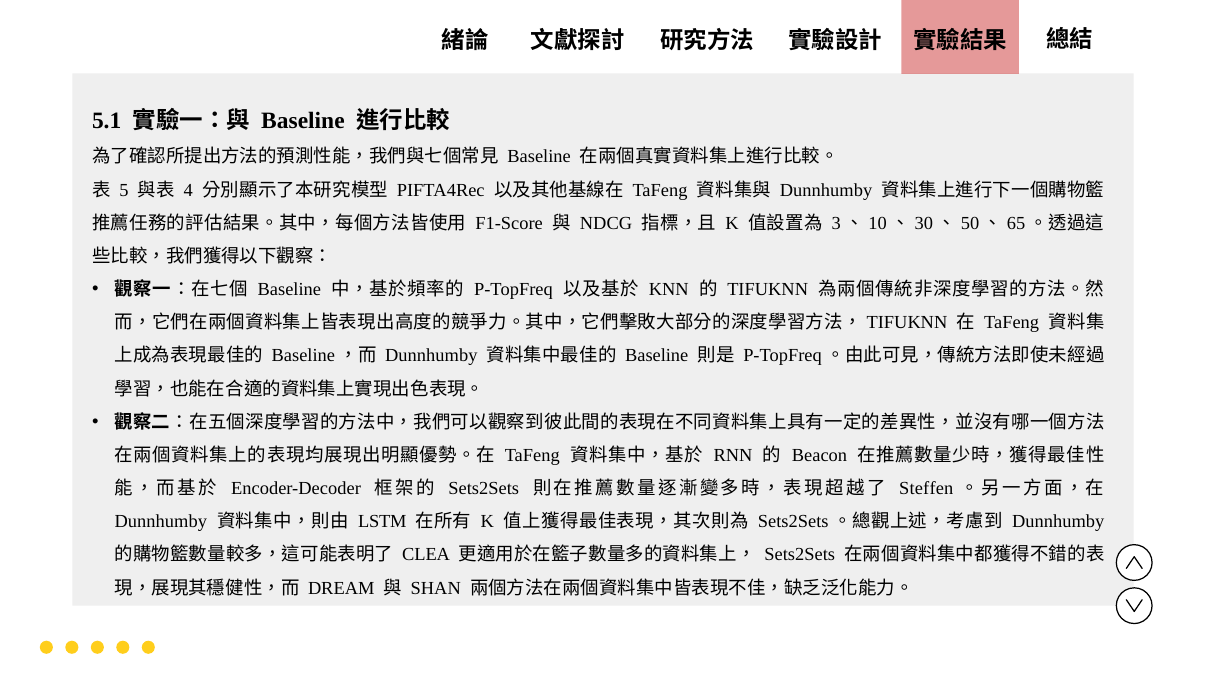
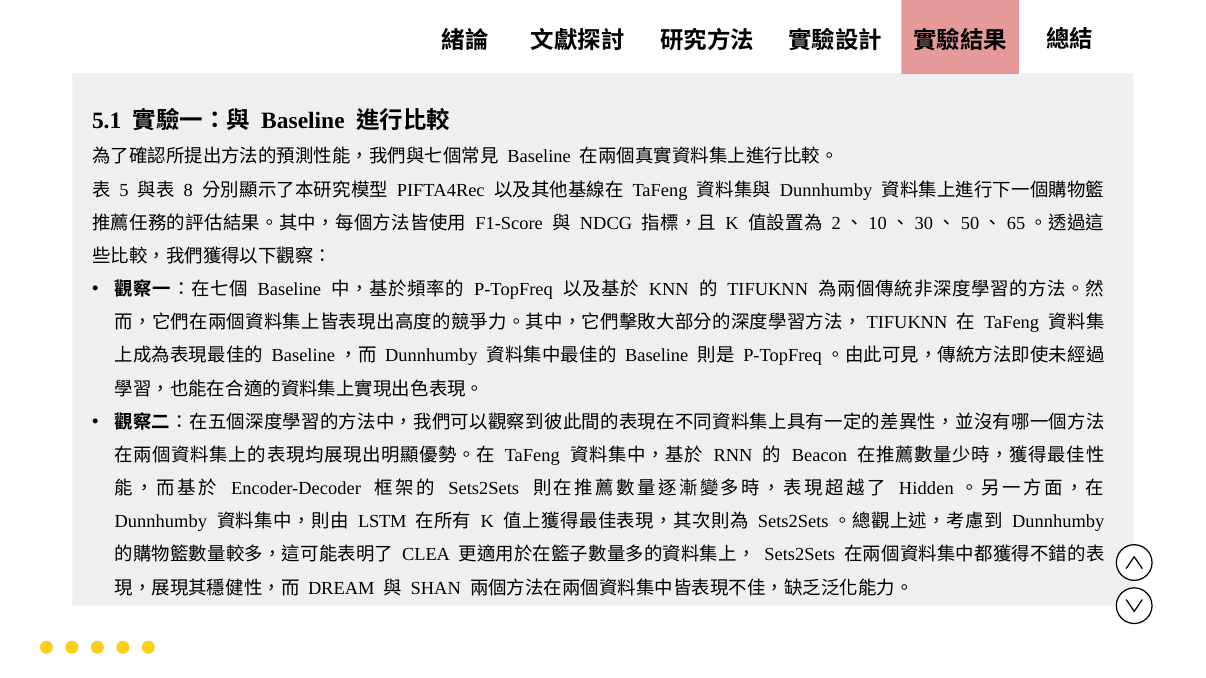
4: 4 -> 8
3: 3 -> 2
Steffen: Steffen -> Hidden
